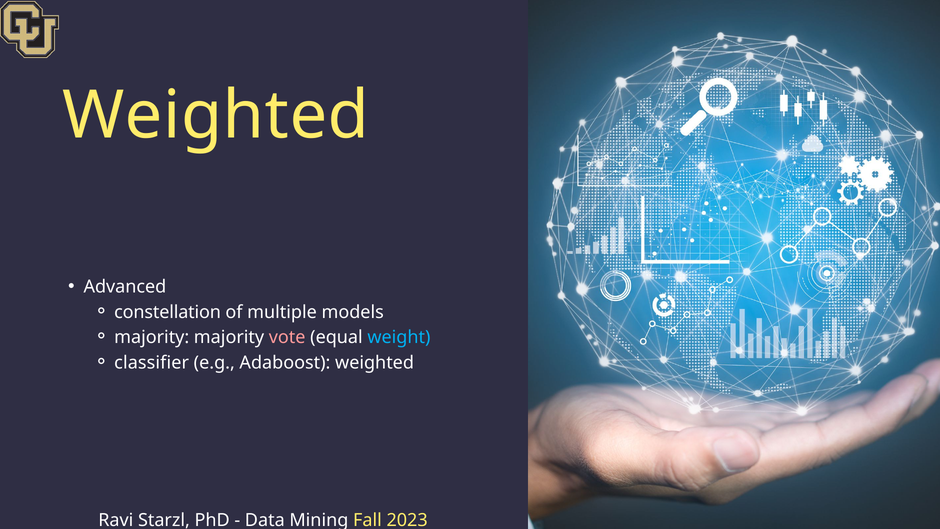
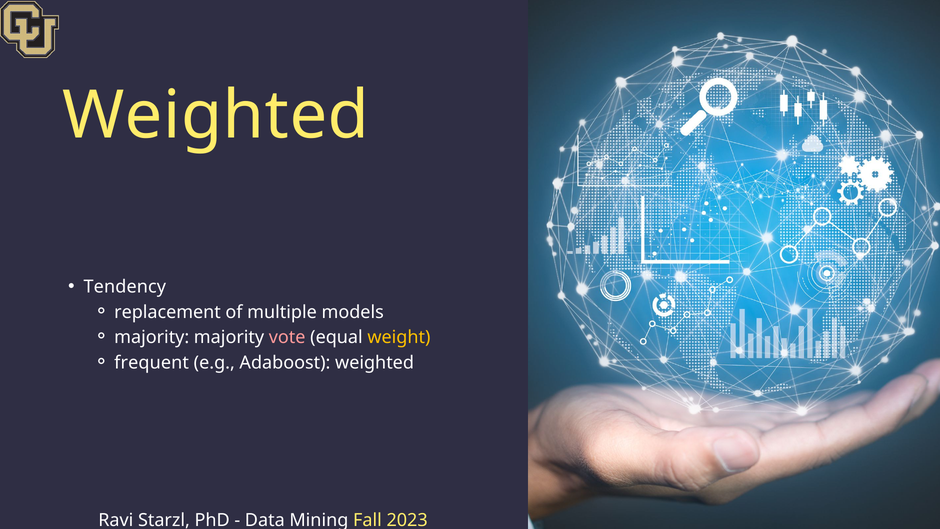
Advanced: Advanced -> Tendency
constellation: constellation -> replacement
weight colour: light blue -> yellow
classifier: classifier -> frequent
